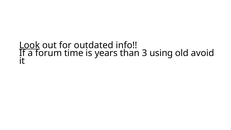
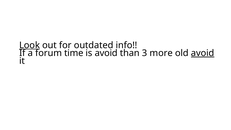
is years: years -> avoid
using: using -> more
avoid at (203, 53) underline: none -> present
